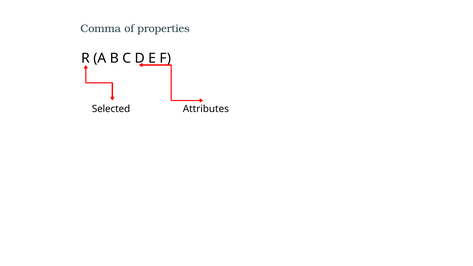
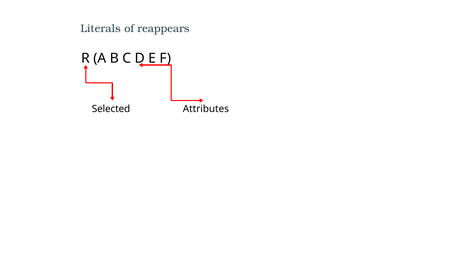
Comma: Comma -> Literals
properties: properties -> reappears
